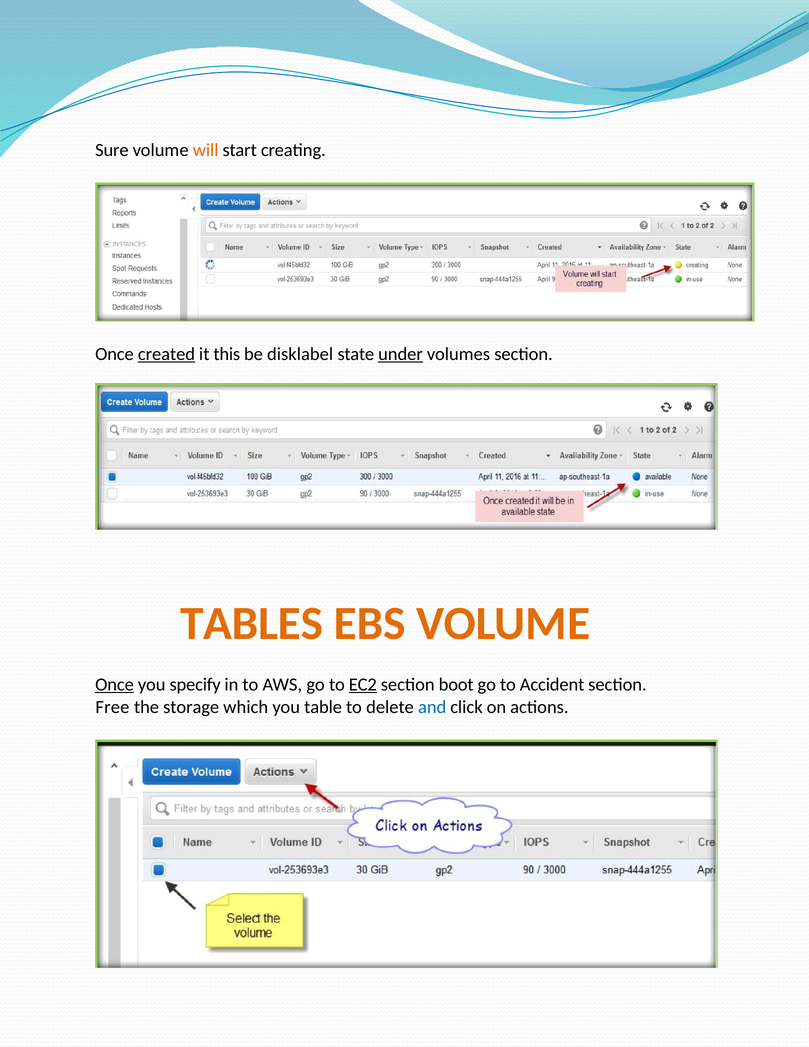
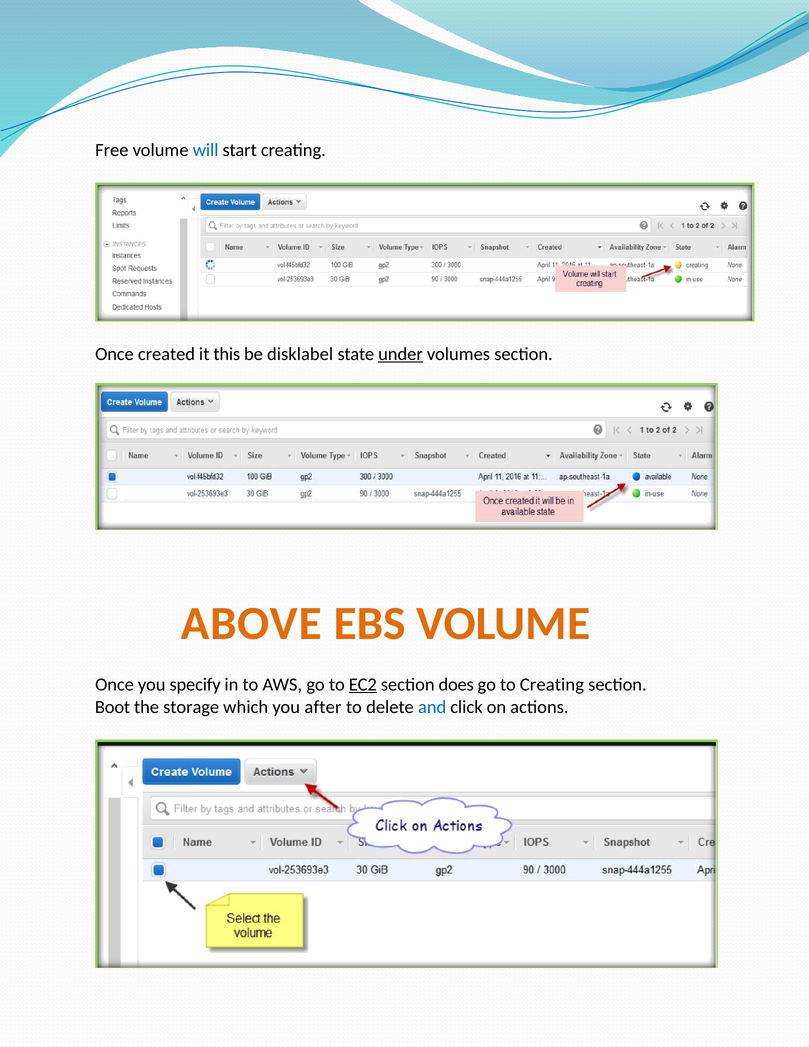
Sure: Sure -> Free
will colour: orange -> blue
created underline: present -> none
TABLES: TABLES -> ABOVE
Once at (115, 685) underline: present -> none
boot: boot -> does
to Accident: Accident -> Creating
Free: Free -> Boot
table: table -> after
